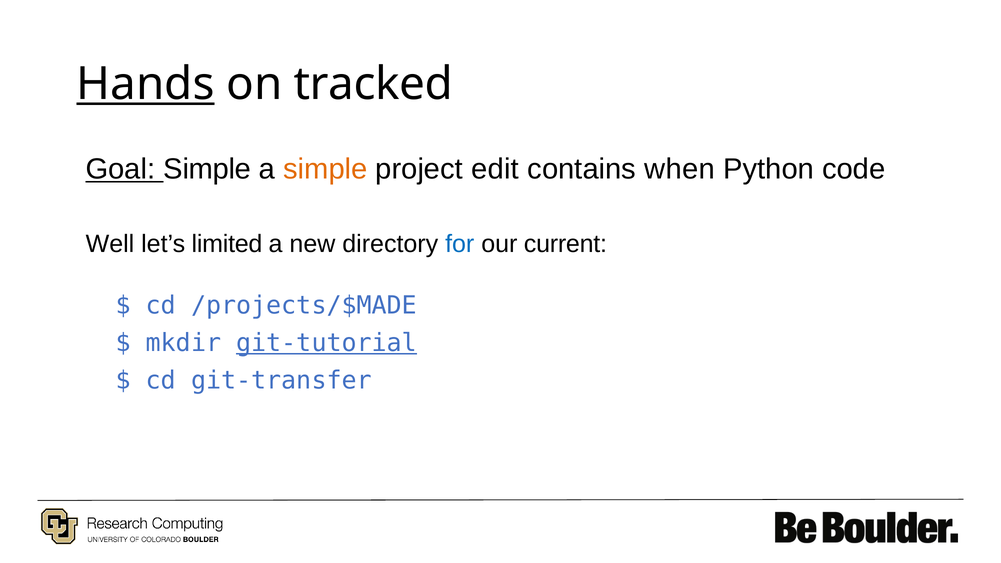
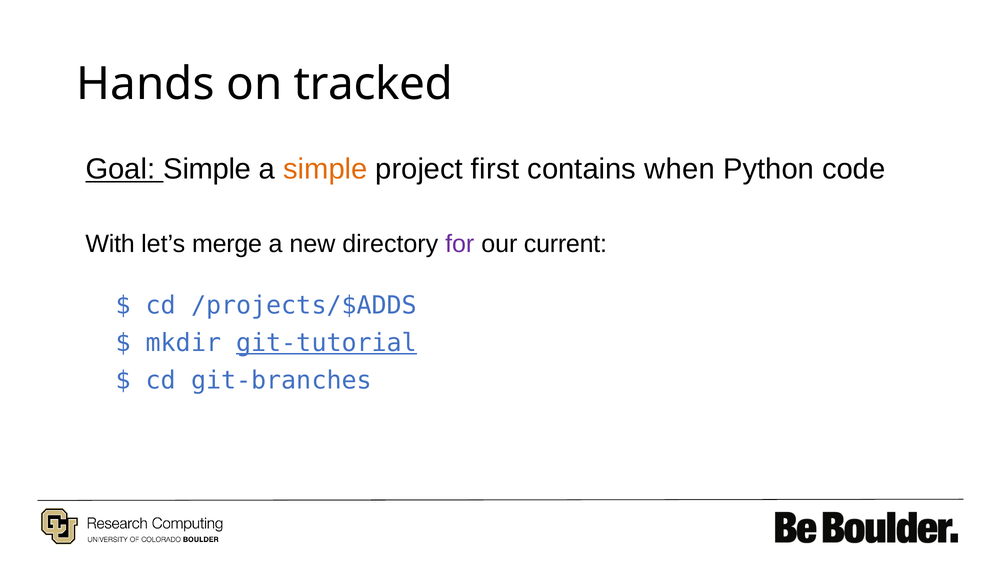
Hands underline: present -> none
edit: edit -> first
Well: Well -> With
limited: limited -> merge
for colour: blue -> purple
/projects/$MADE: /projects/$MADE -> /projects/$ADDS
git-transfer: git-transfer -> git-branches
